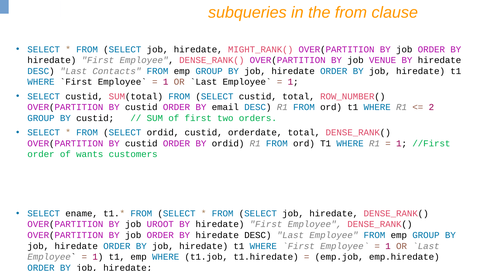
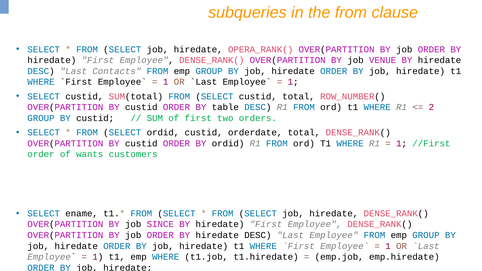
MIGHT_RANK(: MIGHT_RANK( -> OPERA_RANK(
email: email -> table
UROOT: UROOT -> SINCE
